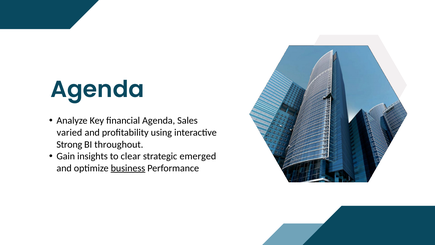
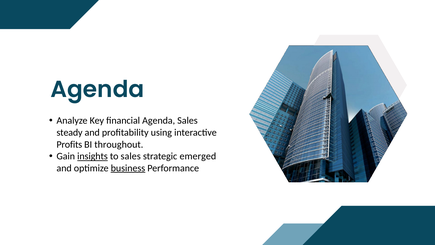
varied: varied -> steady
Strong: Strong -> Profits
insights underline: none -> present
to clear: clear -> sales
